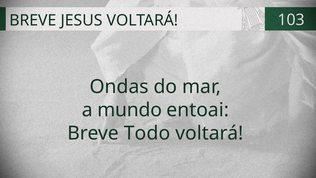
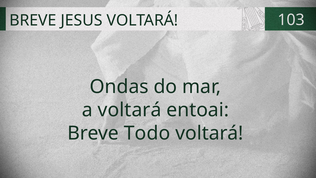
a mundo: mundo -> voltará
